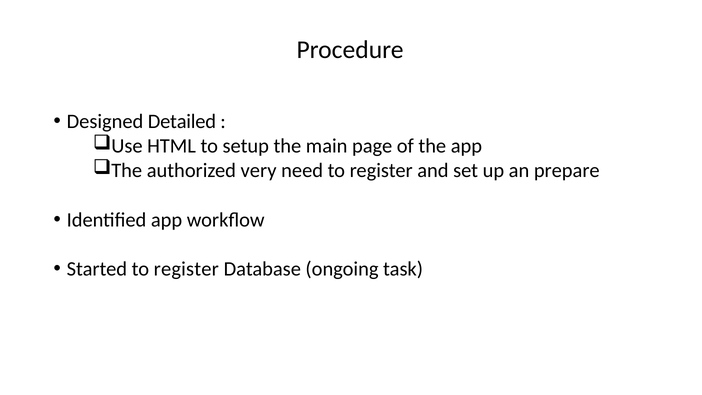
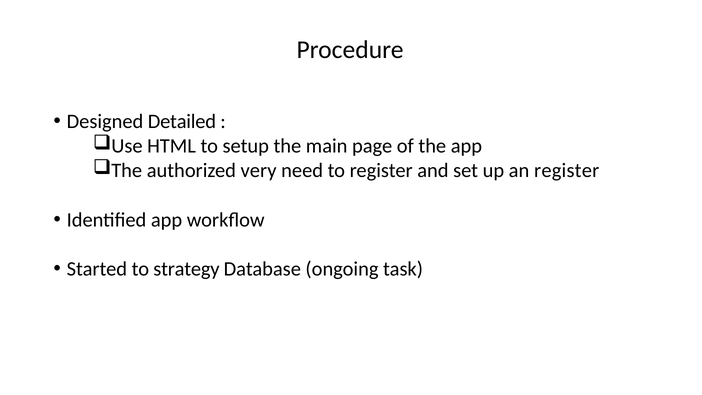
an prepare: prepare -> register
Started to register: register -> strategy
